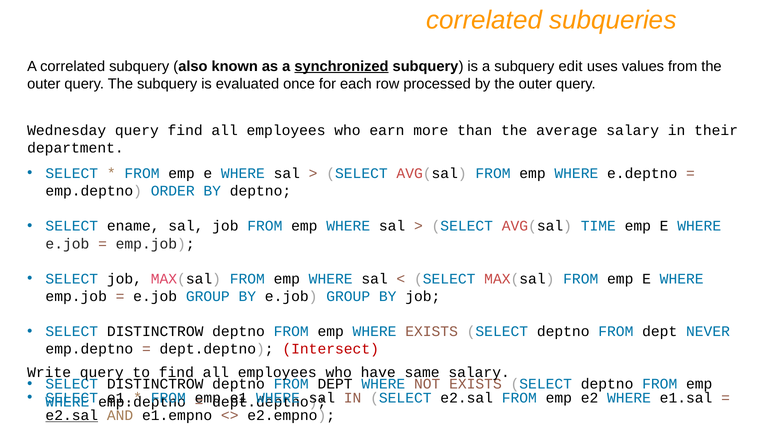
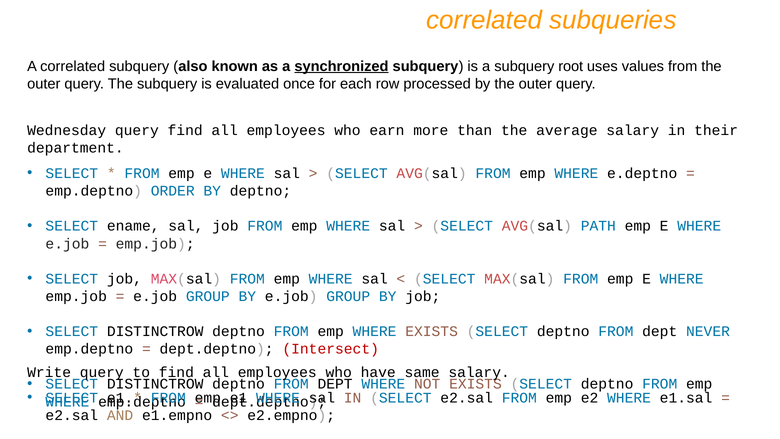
edit: edit -> root
TIME: TIME -> PATH
e2.sal at (72, 415) underline: present -> none
